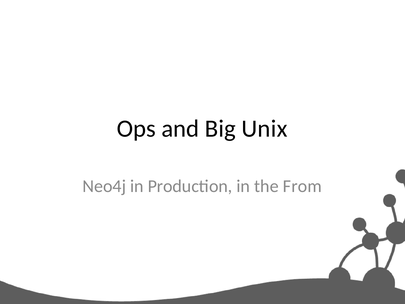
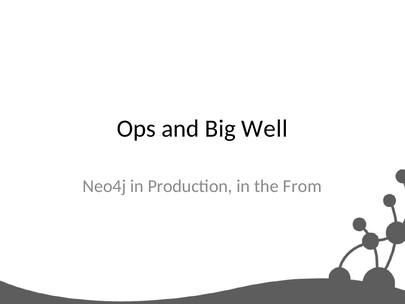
Unix: Unix -> Well
